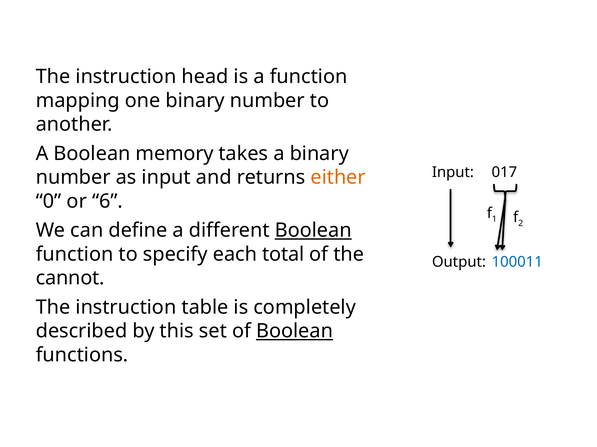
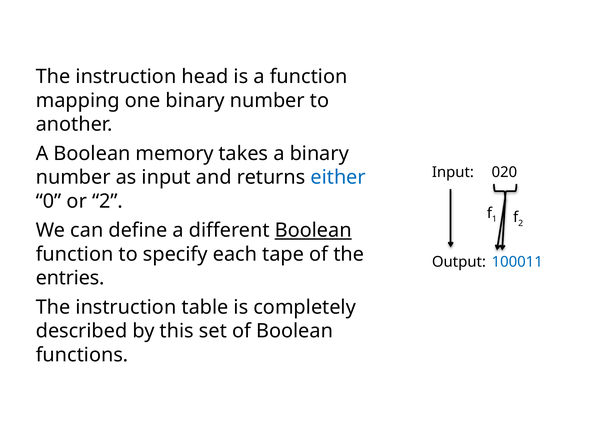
017: 017 -> 020
either colour: orange -> blue
or 6: 6 -> 2
total: total -> tape
cannot: cannot -> entries
Boolean at (295, 332) underline: present -> none
